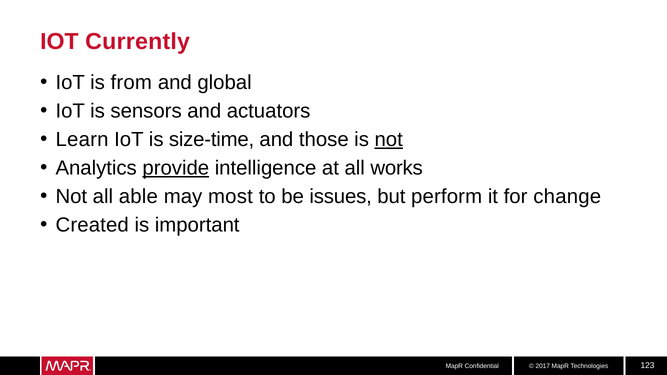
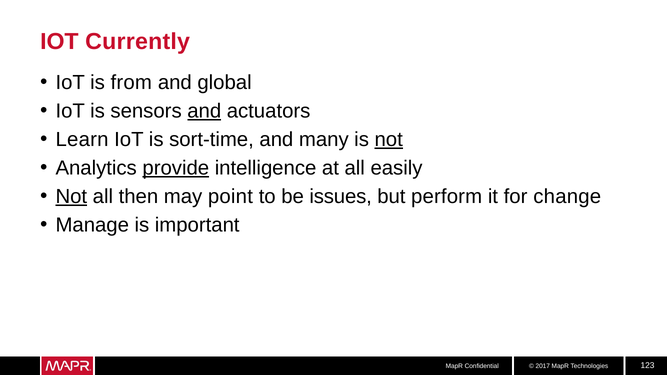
and at (204, 111) underline: none -> present
size-time: size-time -> sort-time
those: those -> many
works: works -> easily
Not at (71, 197) underline: none -> present
able: able -> then
most: most -> point
Created: Created -> Manage
